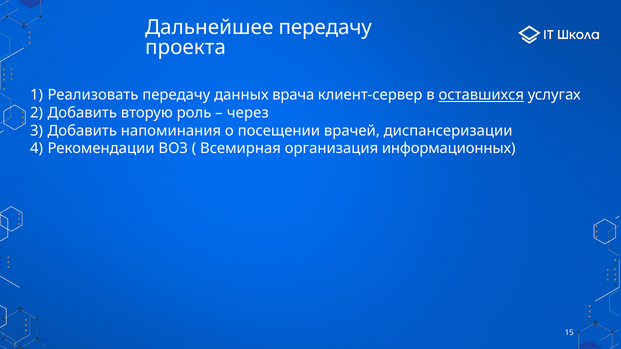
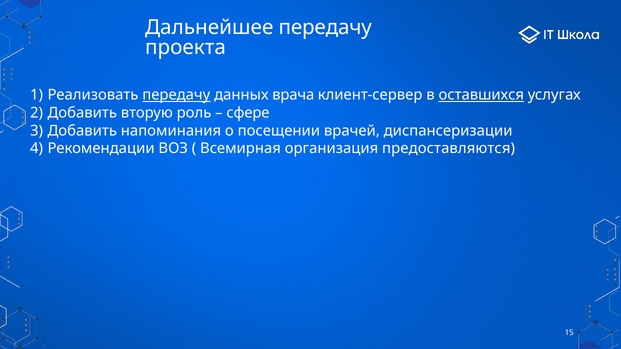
передачу at (176, 95) underline: none -> present
через: через -> сфере
информационных: информационных -> предоставляются
